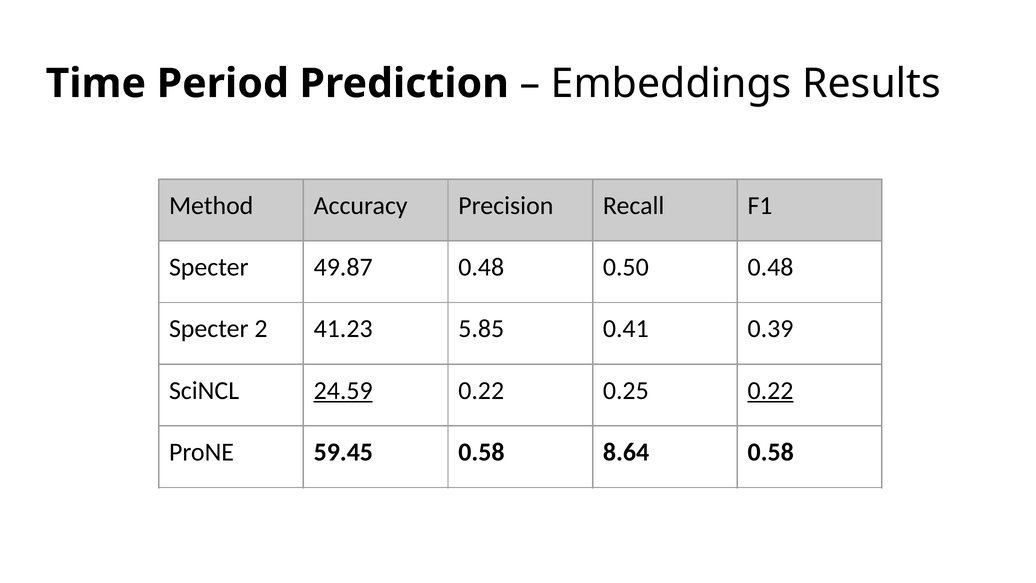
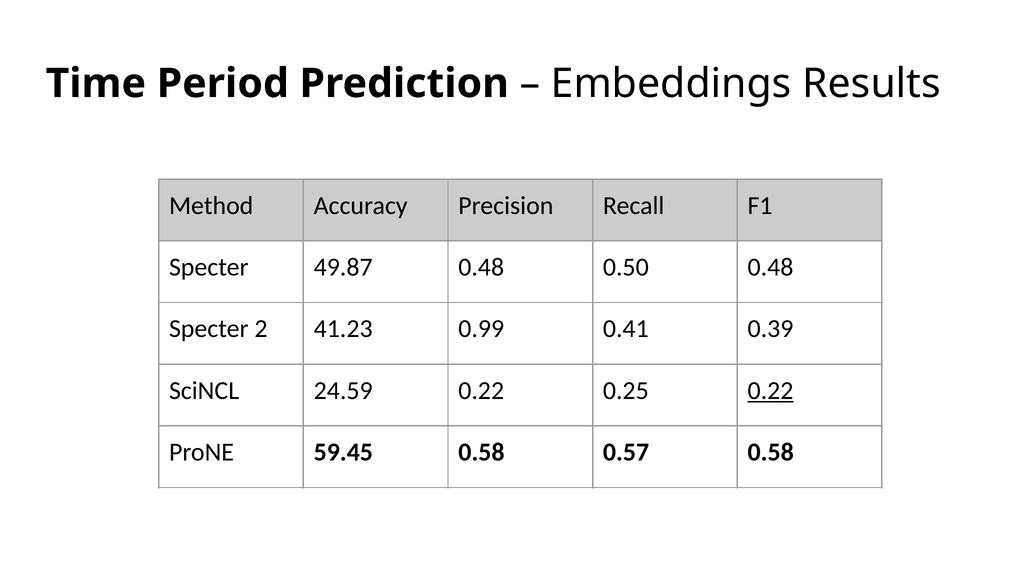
5.85: 5.85 -> 0.99
24.59 underline: present -> none
8.64: 8.64 -> 0.57
